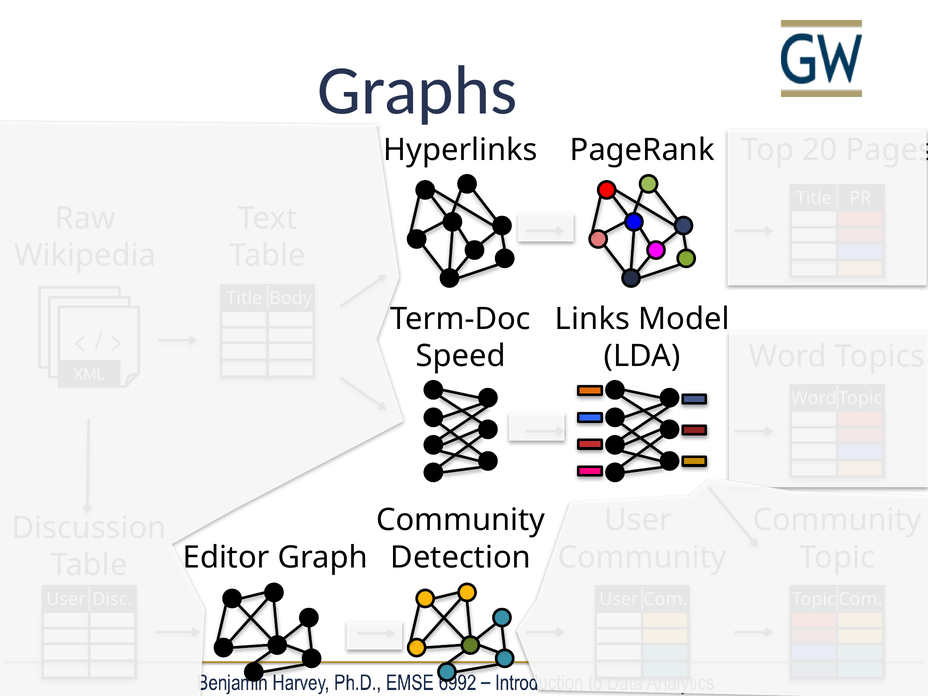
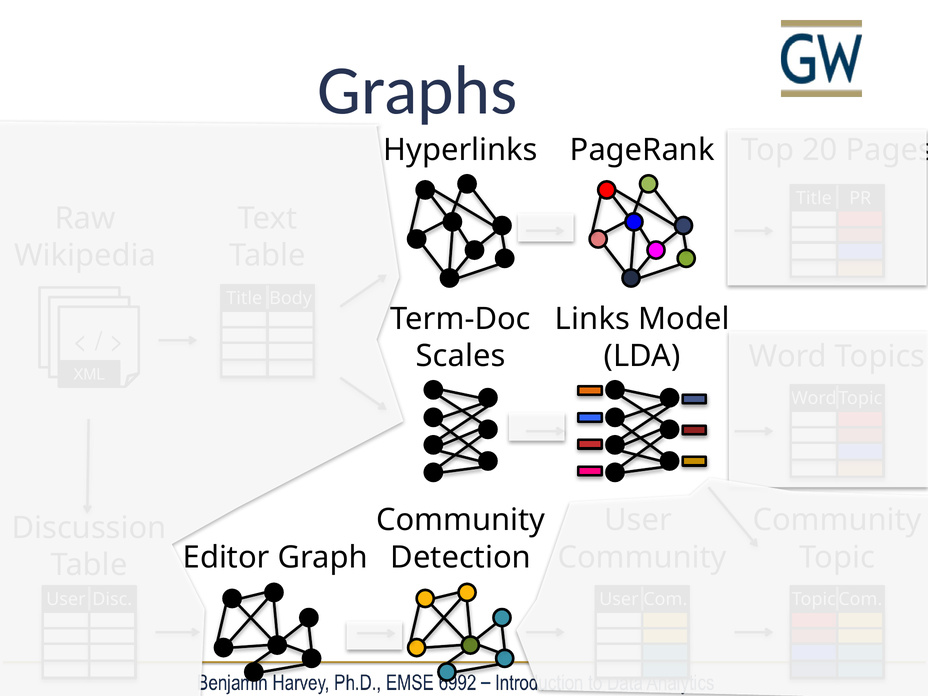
Speed: Speed -> Scales
